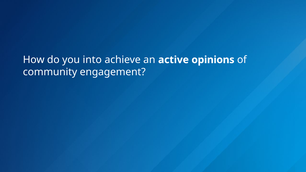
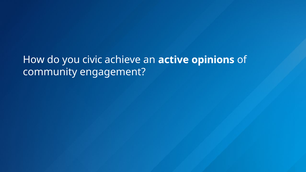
into: into -> civic
